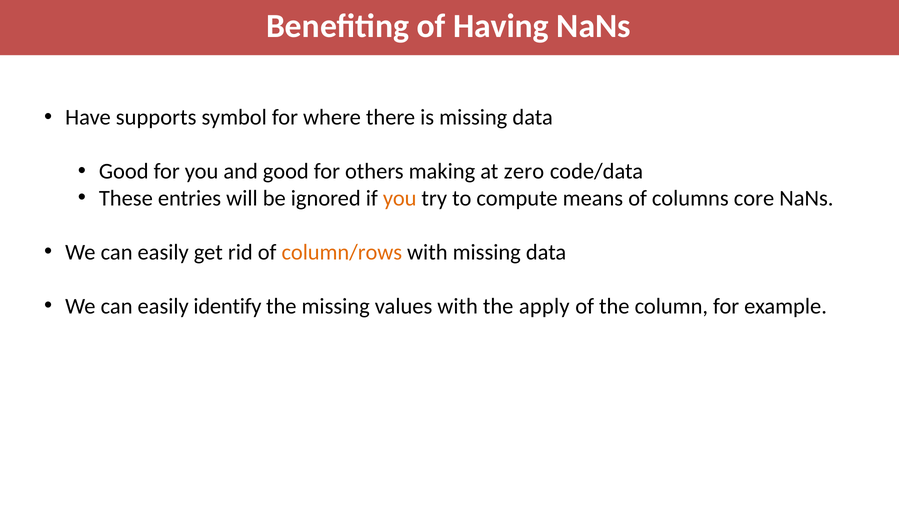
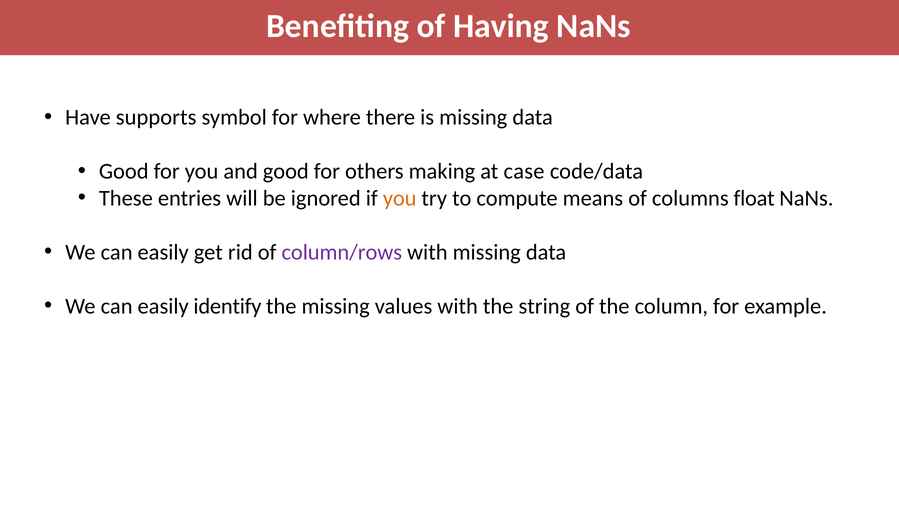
zero: zero -> case
core: core -> float
column/rows colour: orange -> purple
apply: apply -> string
